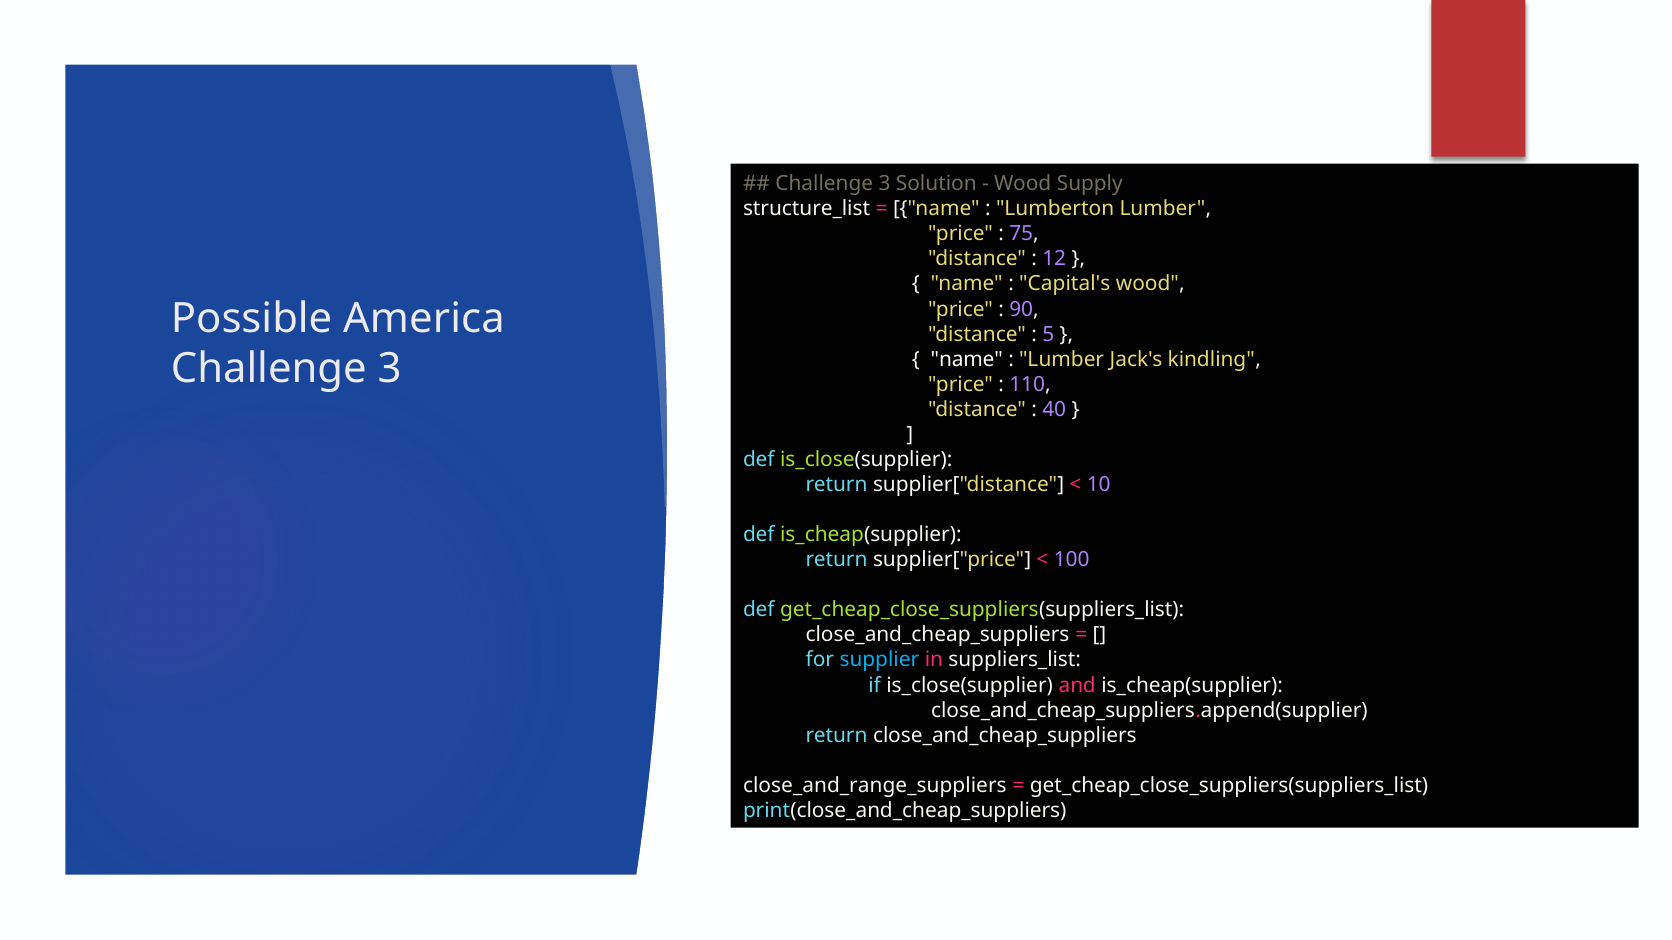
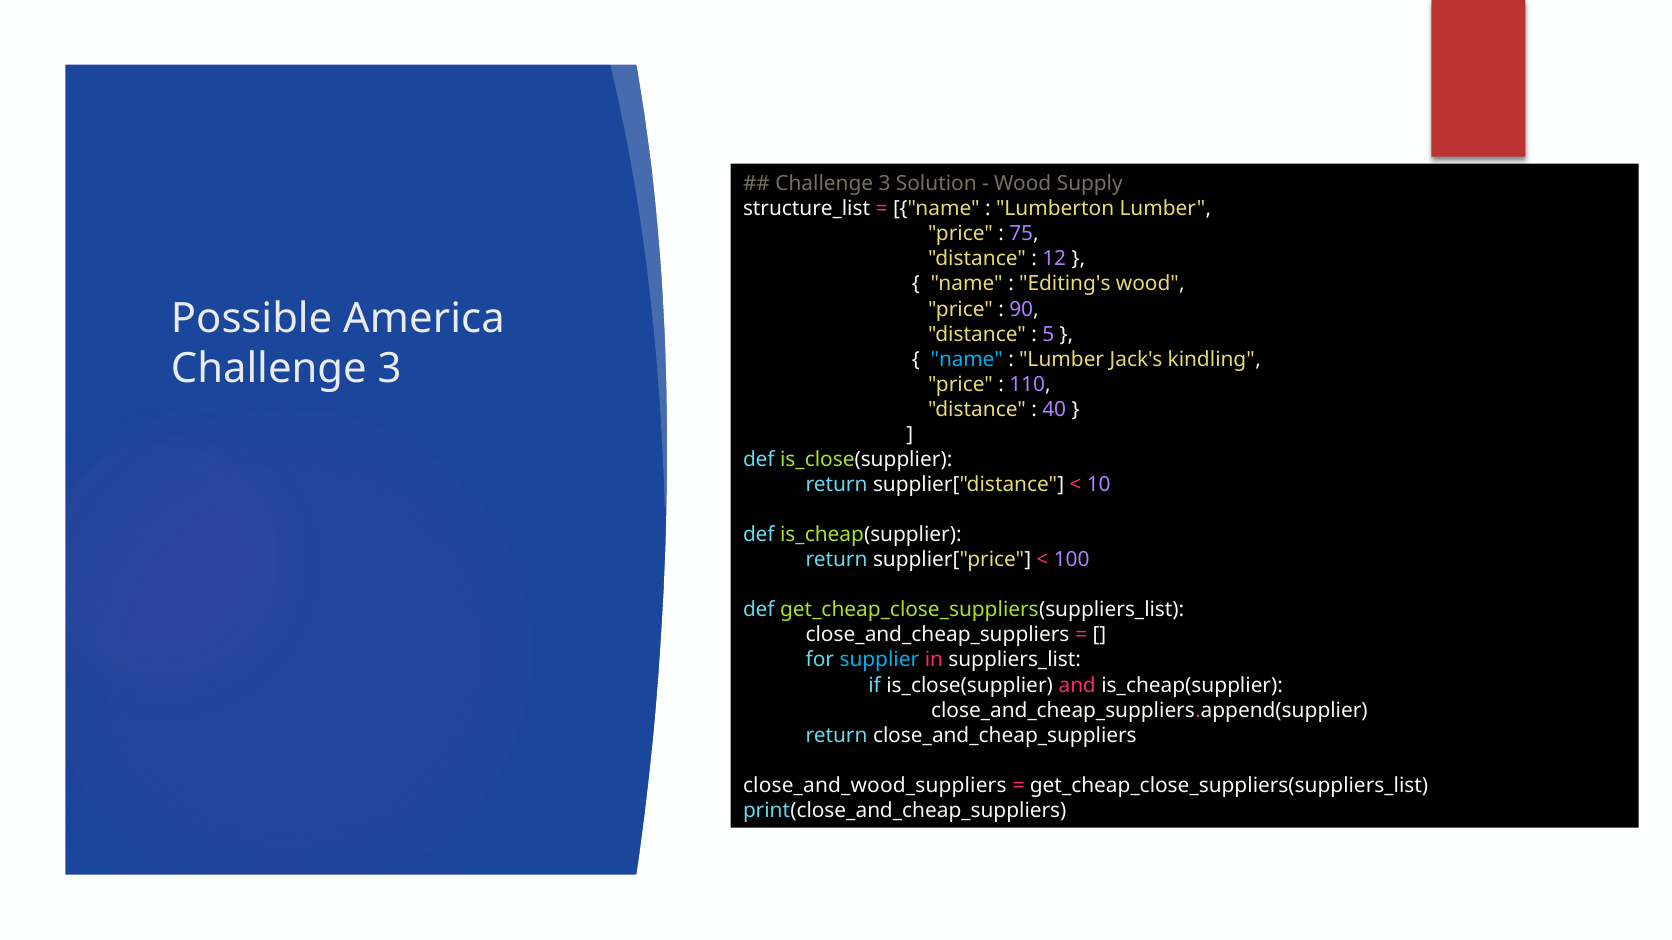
Capital's: Capital's -> Editing's
name at (967, 359) colour: white -> light blue
close_and_range_suppliers: close_and_range_suppliers -> close_and_wood_suppliers
